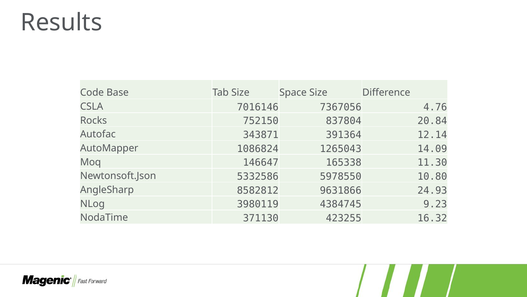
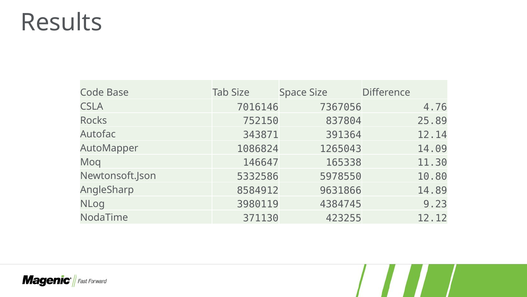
20.84: 20.84 -> 25.89
8582812: 8582812 -> 8584912
24.93: 24.93 -> 14.89
16.32: 16.32 -> 12.12
